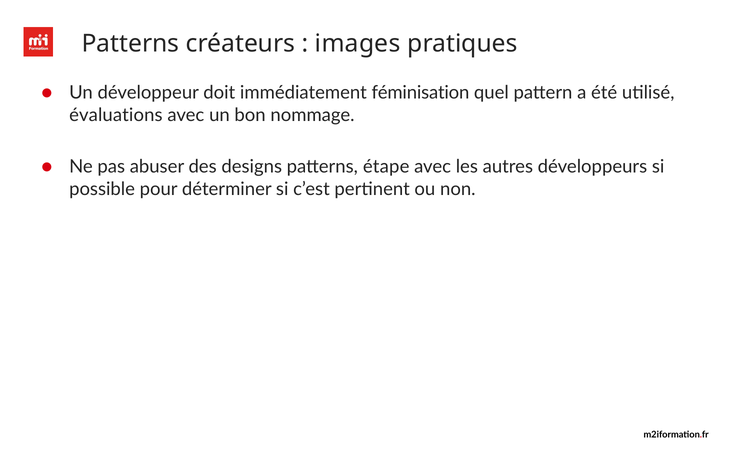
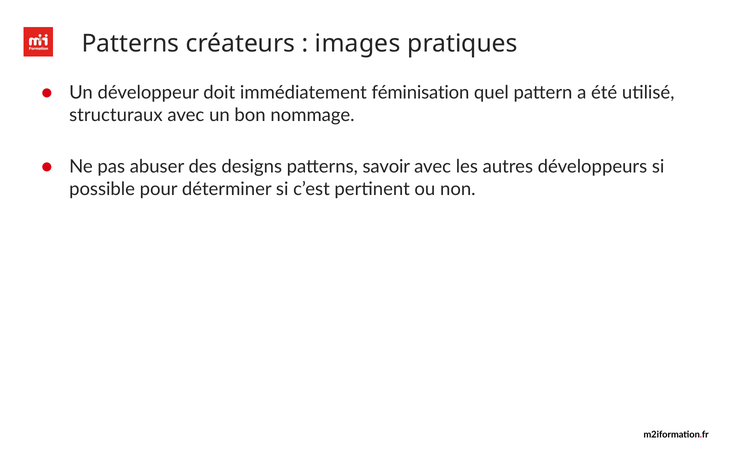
évaluations: évaluations -> structuraux
étape: étape -> savoir
